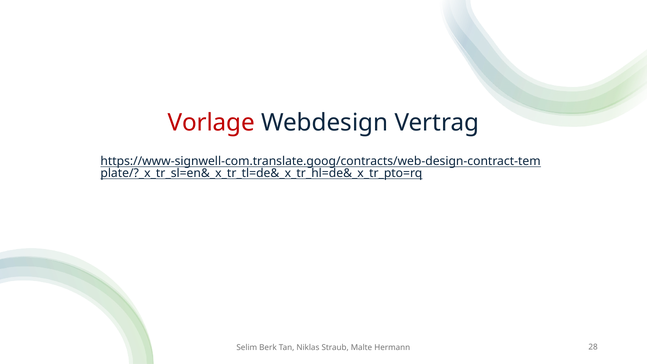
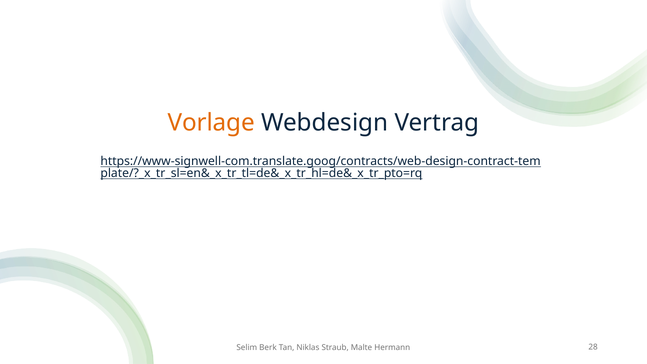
Vorlage colour: red -> orange
